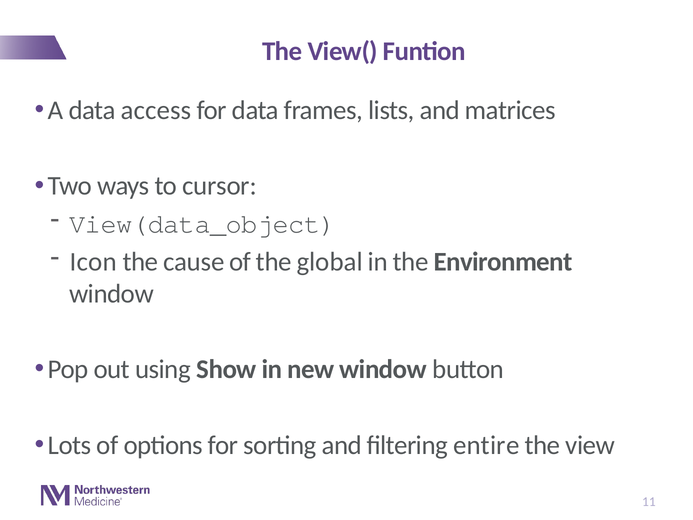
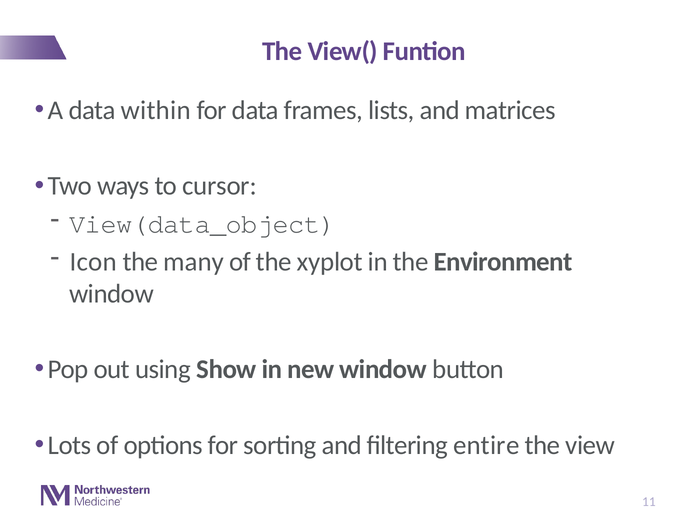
access: access -> within
cause: cause -> many
global: global -> xyplot
